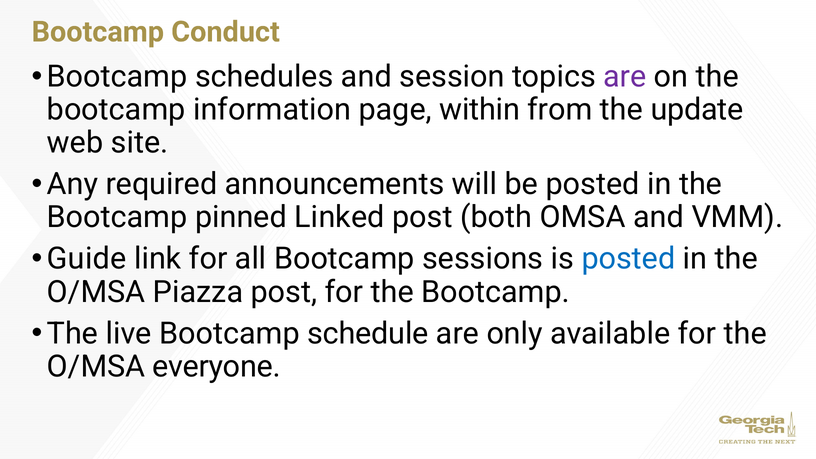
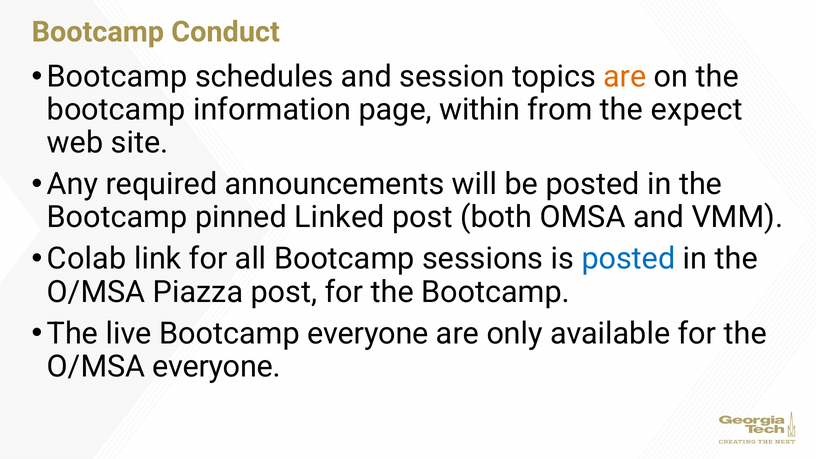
are at (625, 77) colour: purple -> orange
update: update -> expect
Guide: Guide -> Colab
Bootcamp schedule: schedule -> everyone
